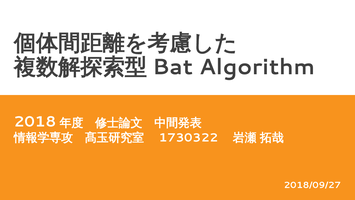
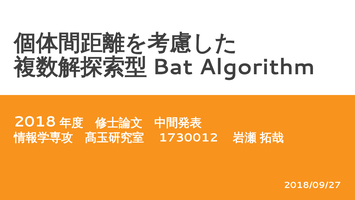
1730322: 1730322 -> 1730012
